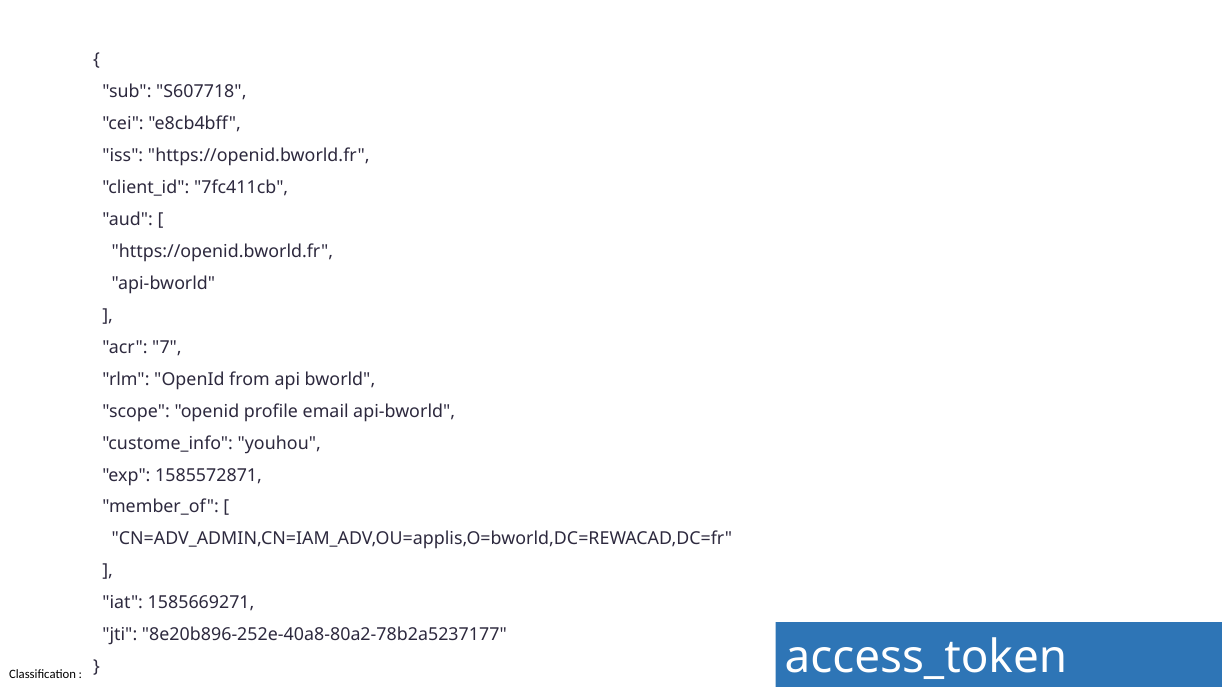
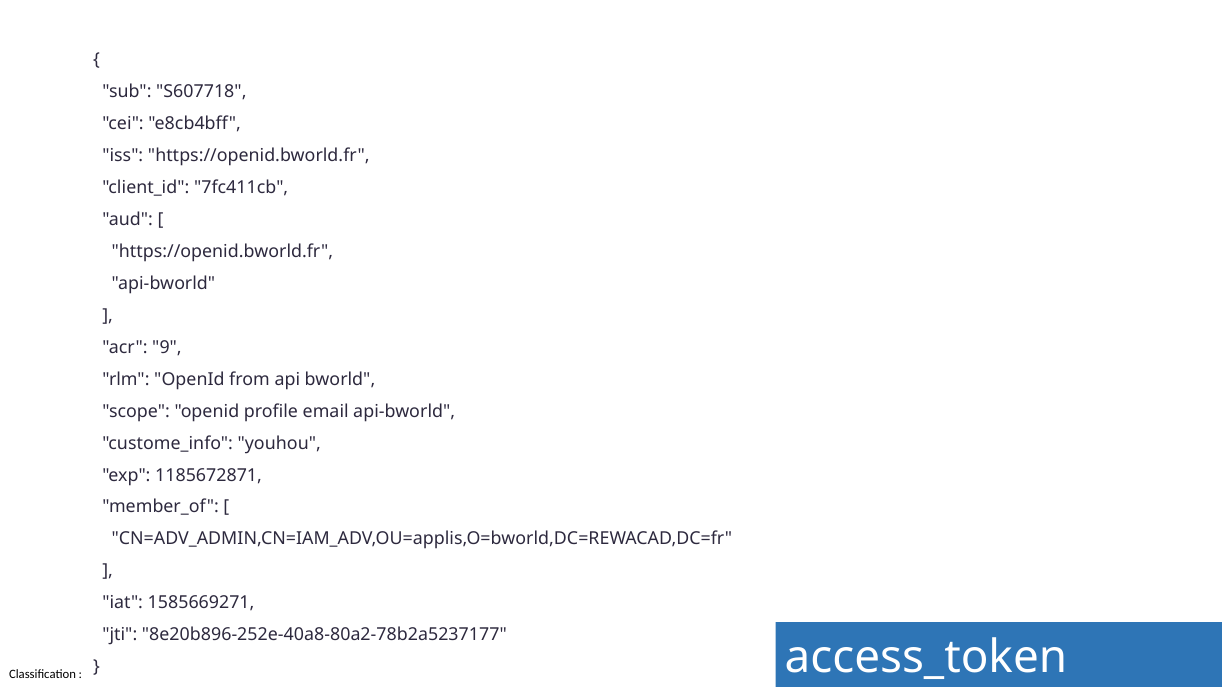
7: 7 -> 9
1585572871: 1585572871 -> 1185672871
